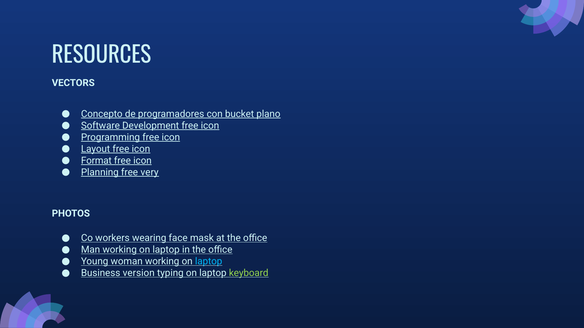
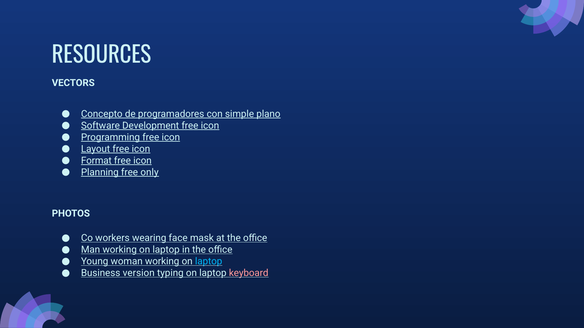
bucket: bucket -> simple
very: very -> only
keyboard colour: light green -> pink
